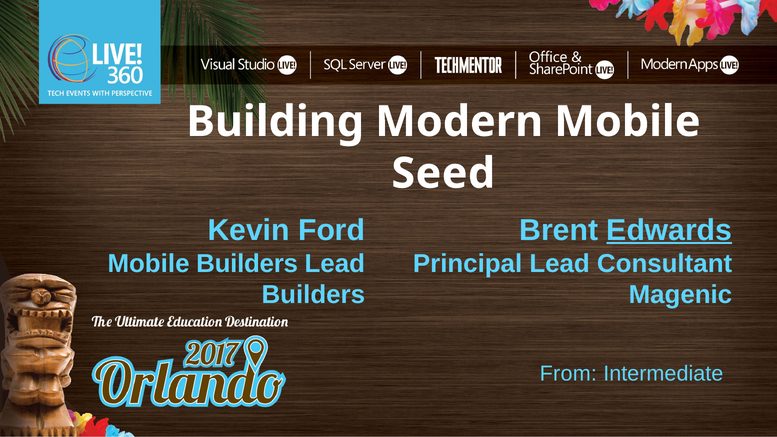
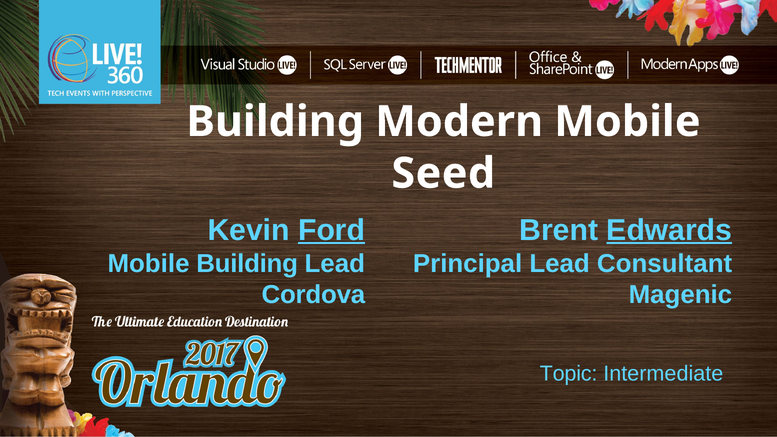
Ford underline: none -> present
Mobile Builders: Builders -> Building
Builders at (313, 295): Builders -> Cordova
From: From -> Topic
